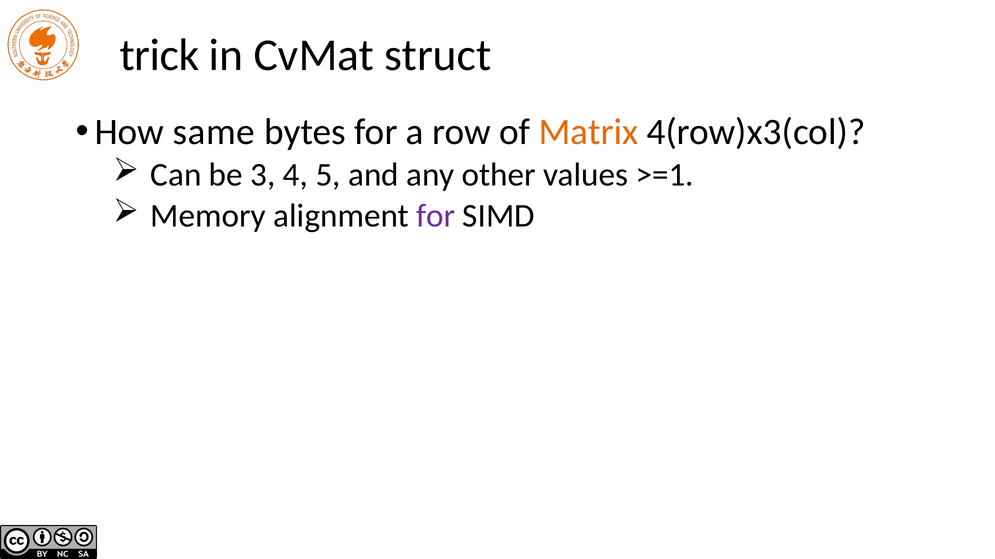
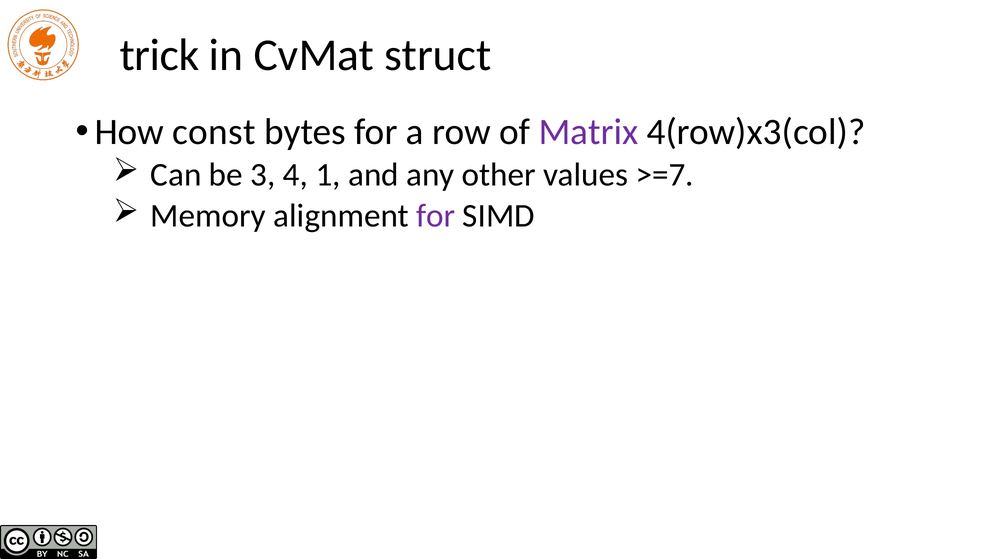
same: same -> const
Matrix colour: orange -> purple
5: 5 -> 1
>=1: >=1 -> >=7
